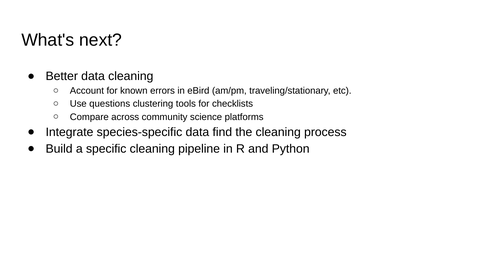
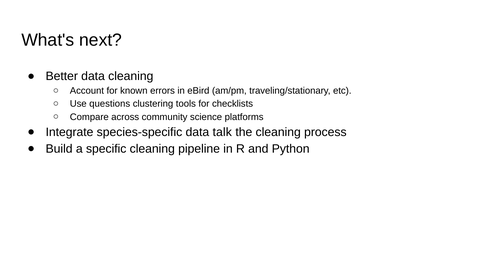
find: find -> talk
